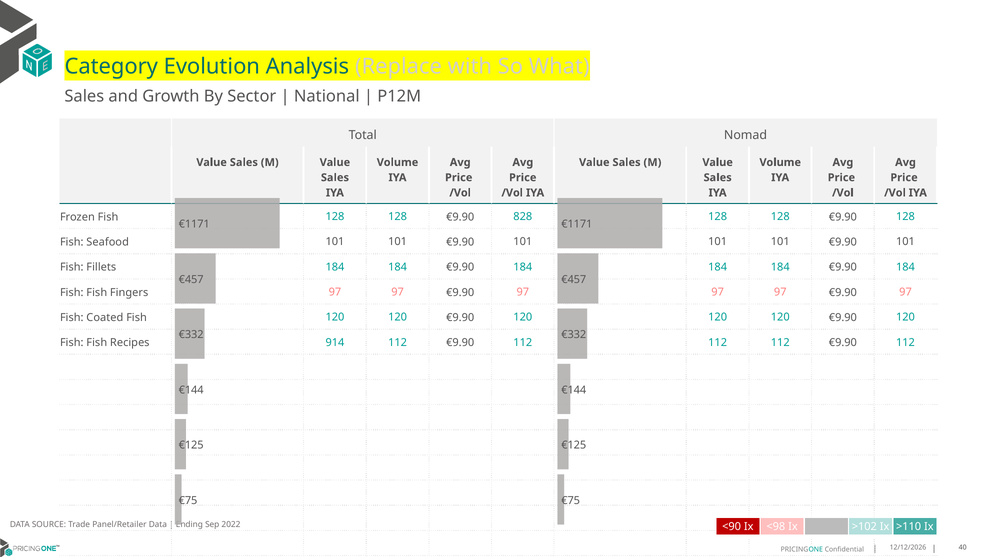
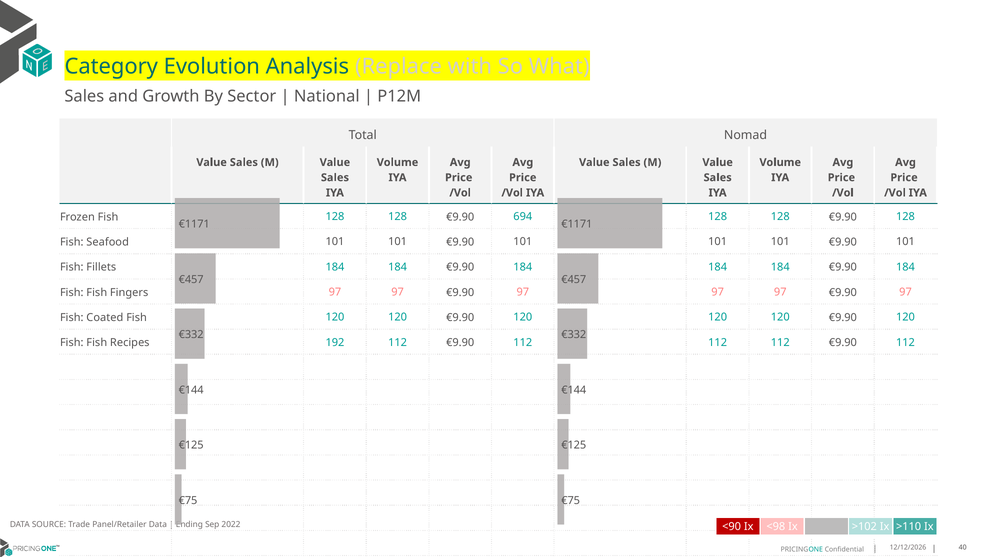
828: 828 -> 694
914: 914 -> 192
